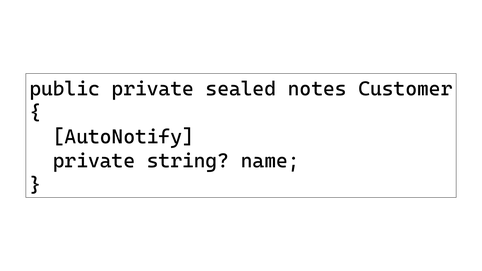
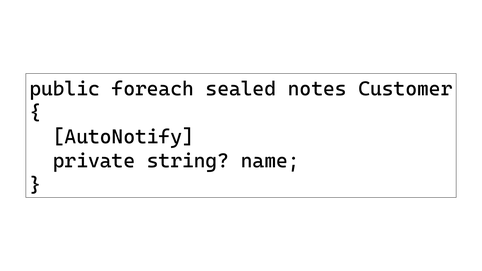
public private: private -> foreach
